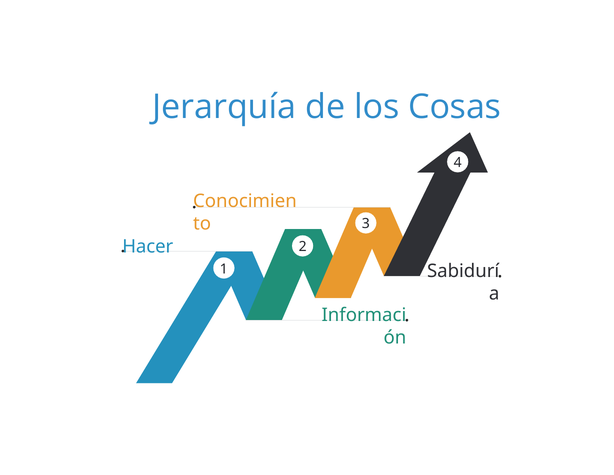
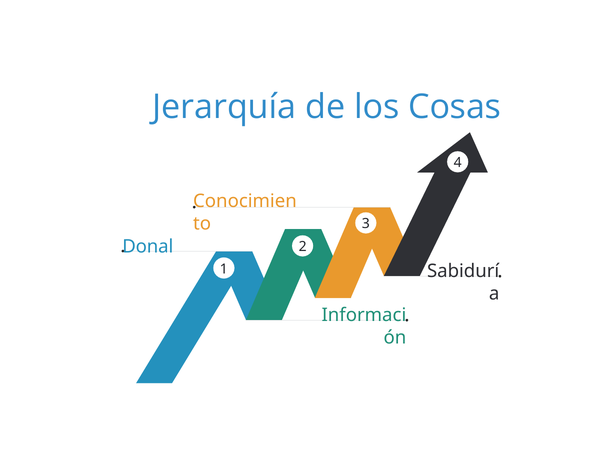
Hacer: Hacer -> Donal
